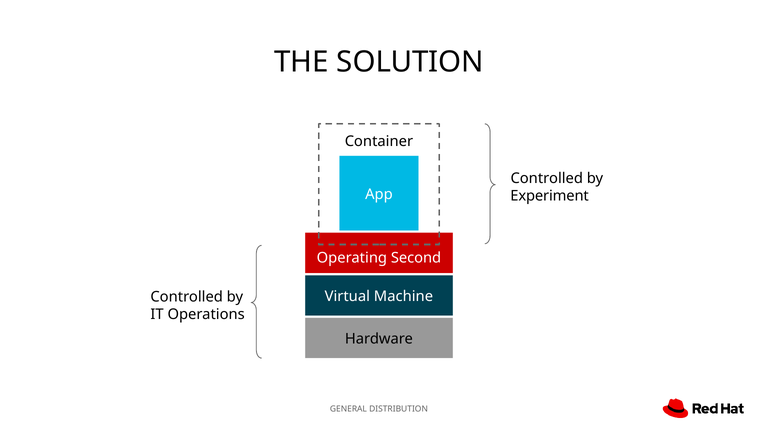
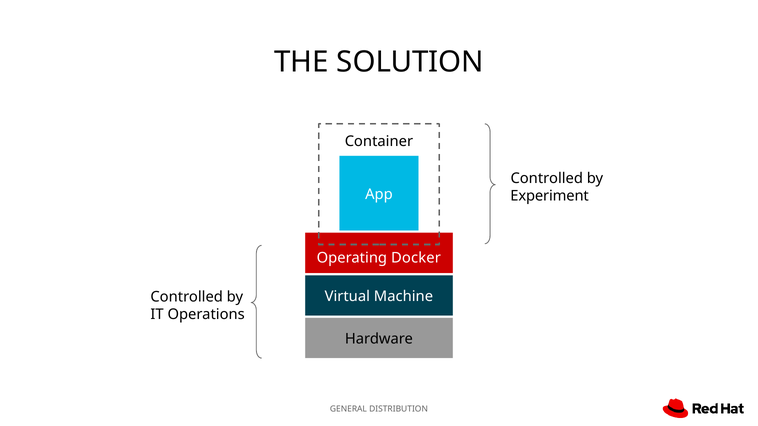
Second: Second -> Docker
